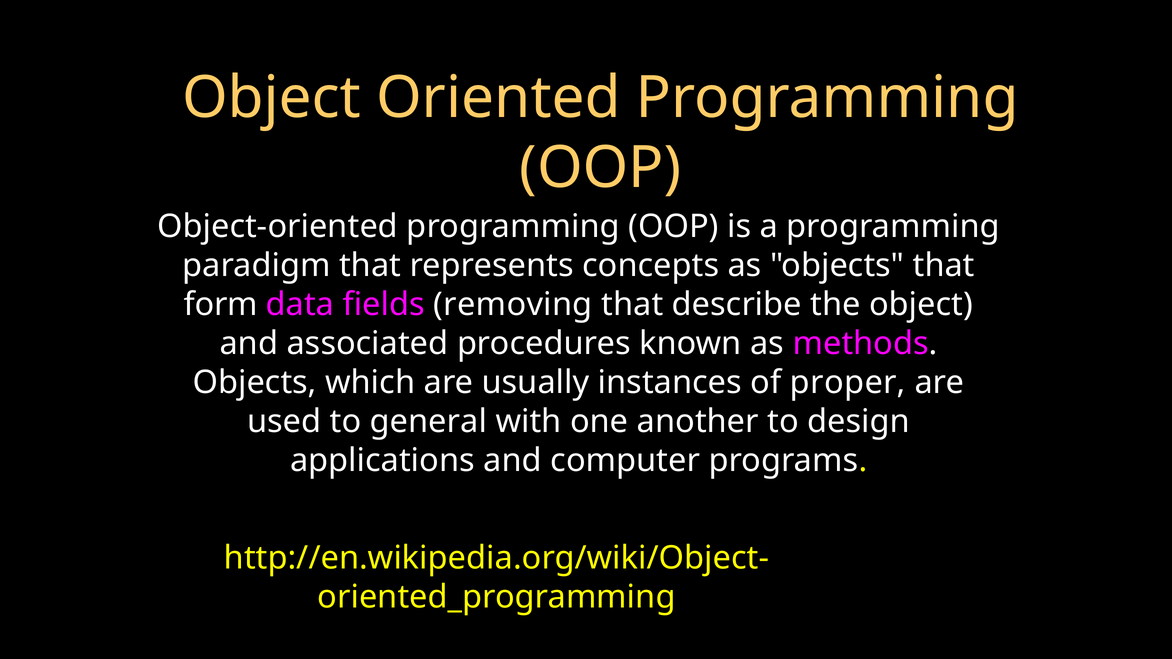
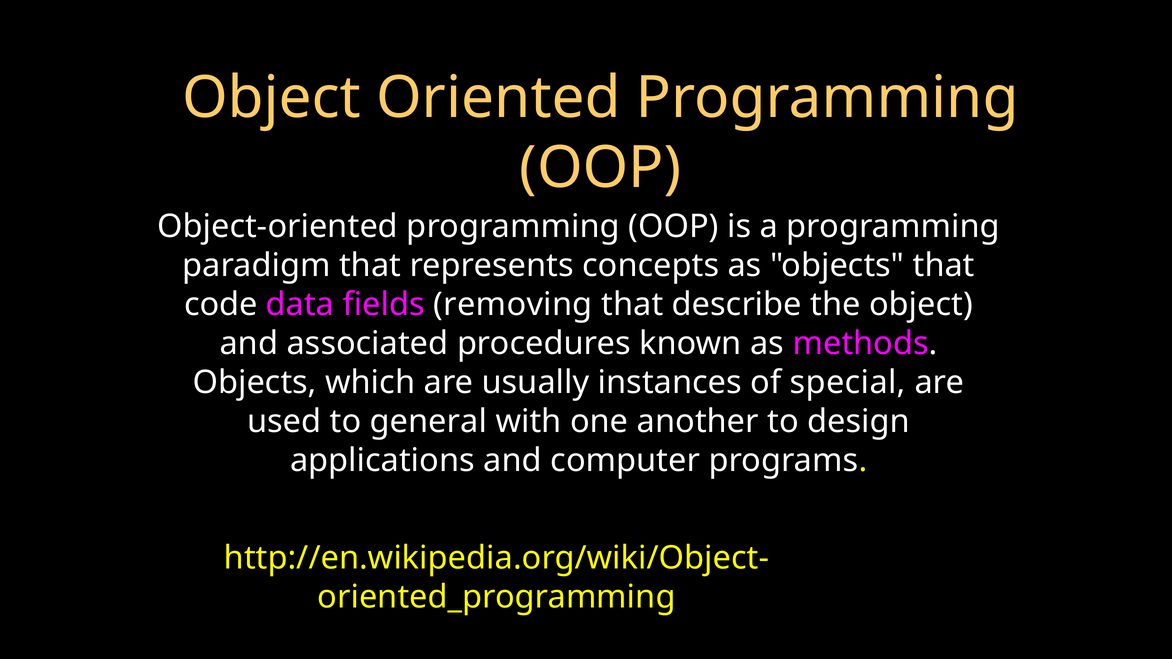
form: form -> code
proper: proper -> special
